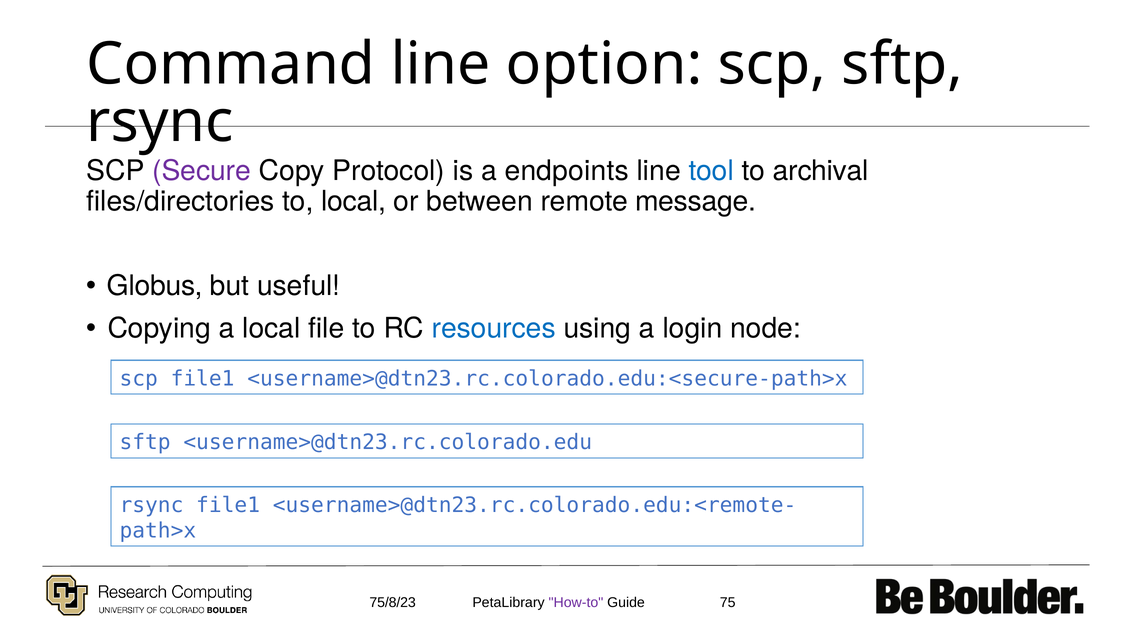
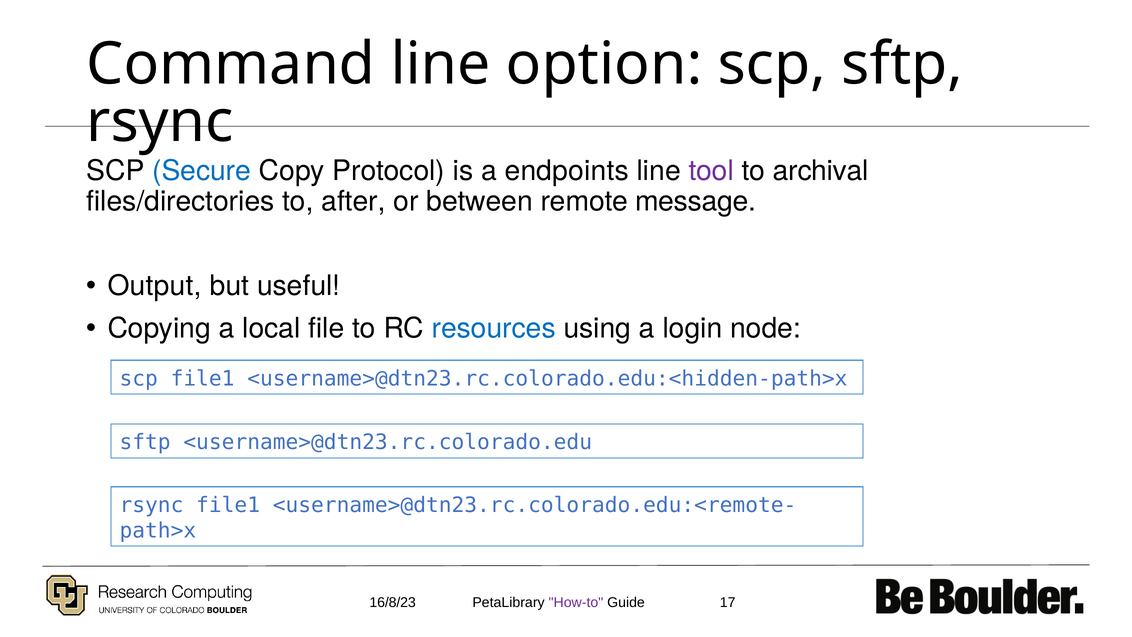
Secure colour: purple -> blue
tool colour: blue -> purple
to local: local -> after
Globus: Globus -> Output
<username>@dtn23.rc.colorado.edu:<secure-path>x: <username>@dtn23.rc.colorado.edu:<secure-path>x -> <username>@dtn23.rc.colorado.edu:<hidden-path>x
75/8/23: 75/8/23 -> 16/8/23
75: 75 -> 17
